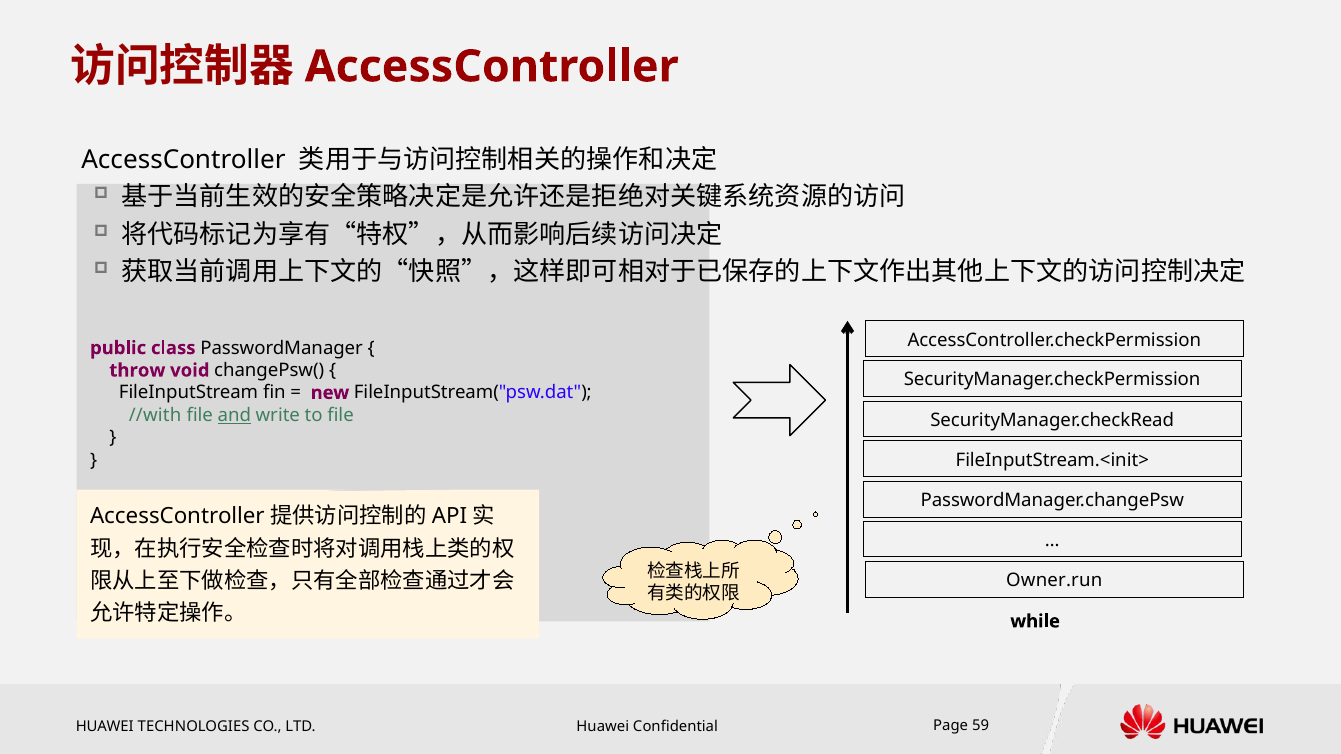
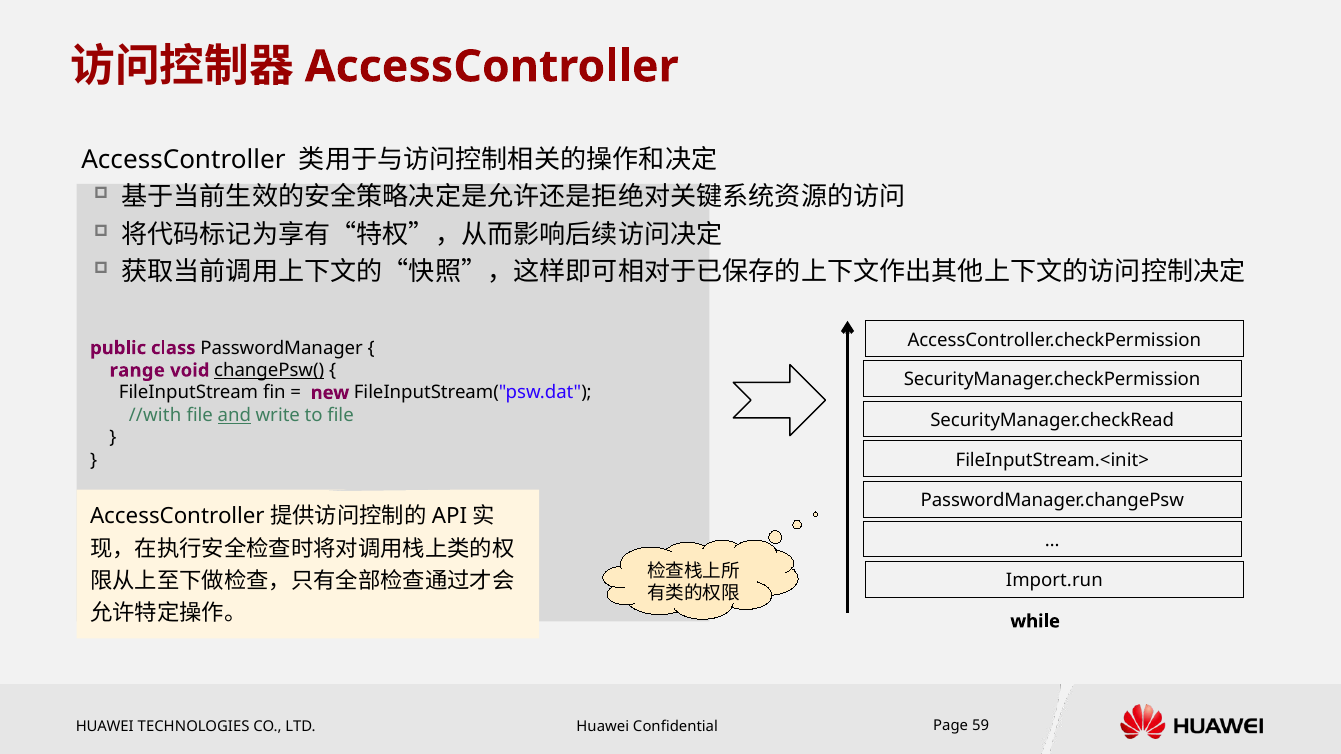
throw: throw -> range
changePsw( underline: none -> present
Owner.run: Owner.run -> Import.run
